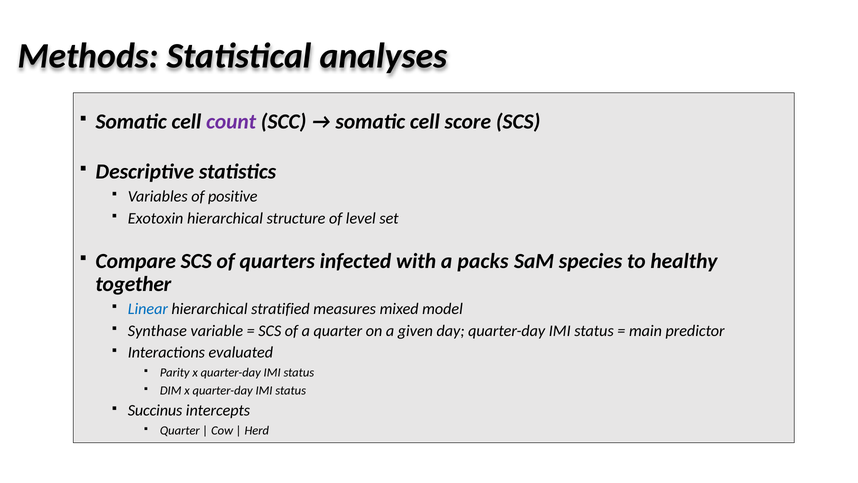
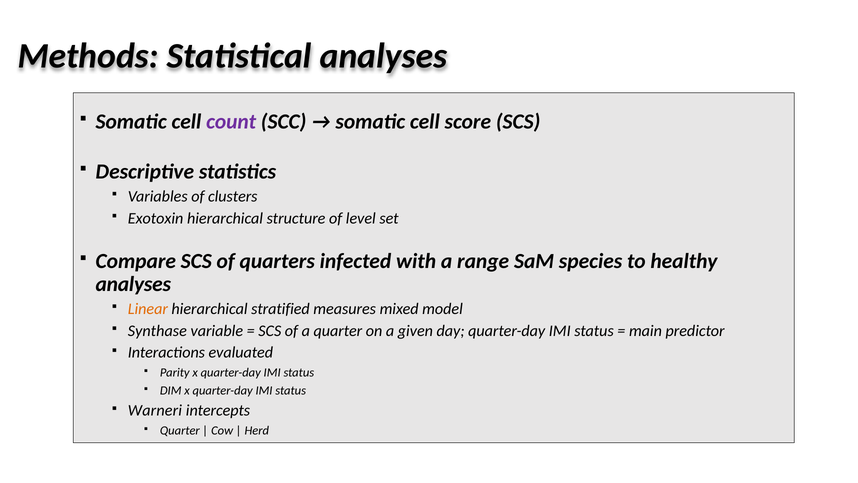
positive: positive -> clusters
packs: packs -> range
together at (133, 284): together -> analyses
Linear colour: blue -> orange
Succinus: Succinus -> Warneri
